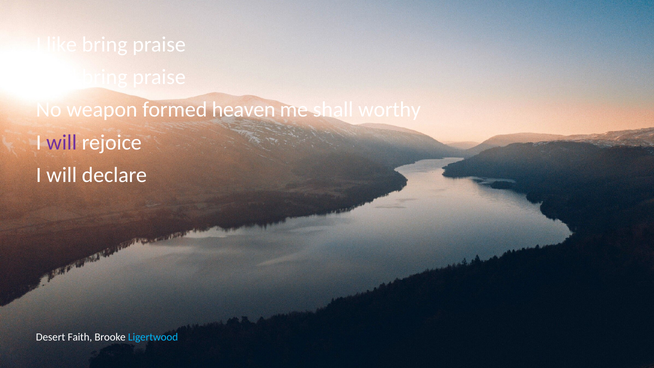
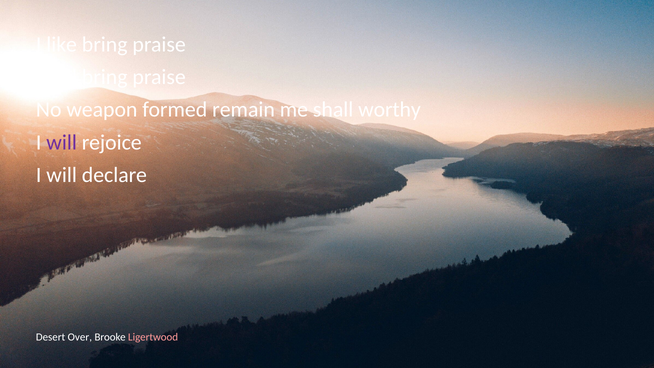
heaven: heaven -> remain
Faith: Faith -> Over
Ligertwood colour: light blue -> pink
